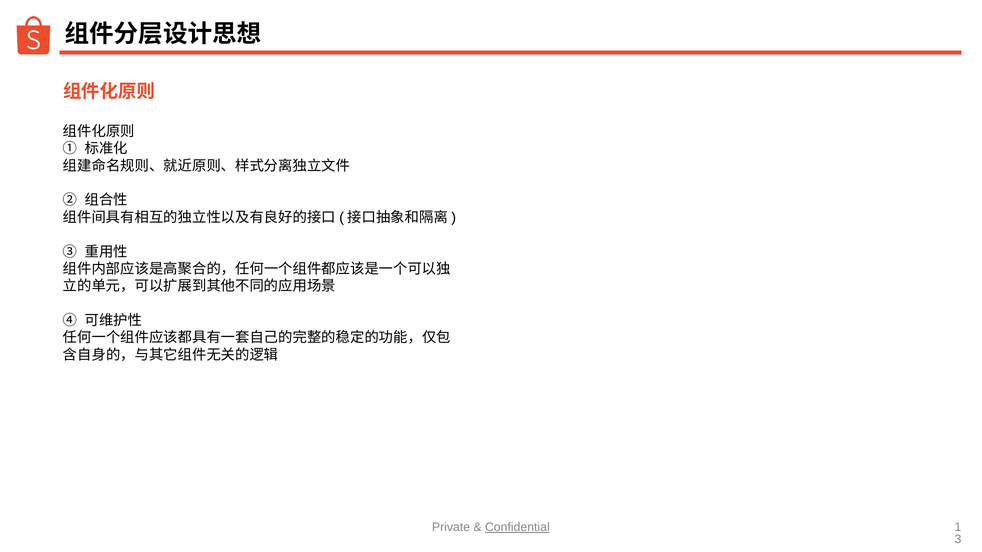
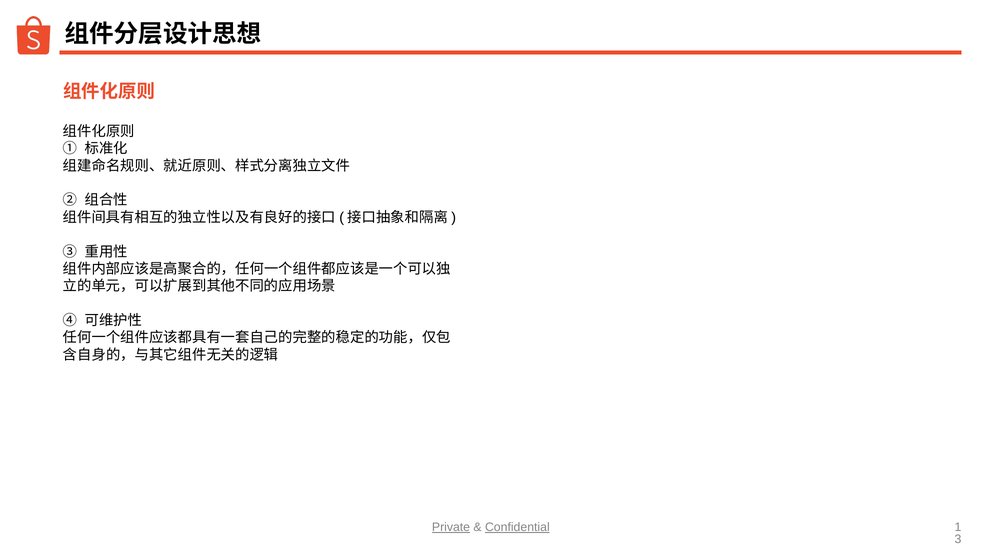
Private underline: none -> present
